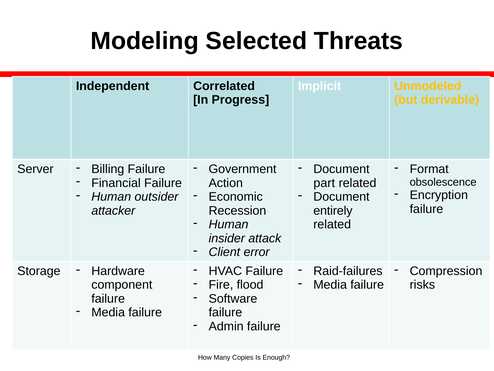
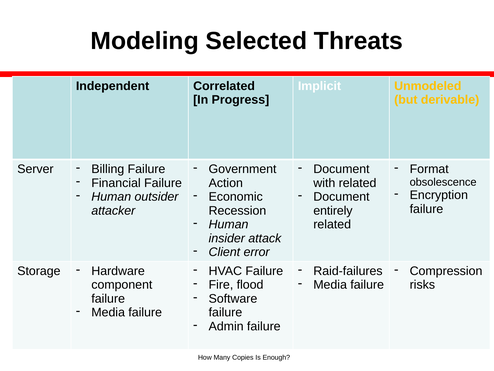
part: part -> with
